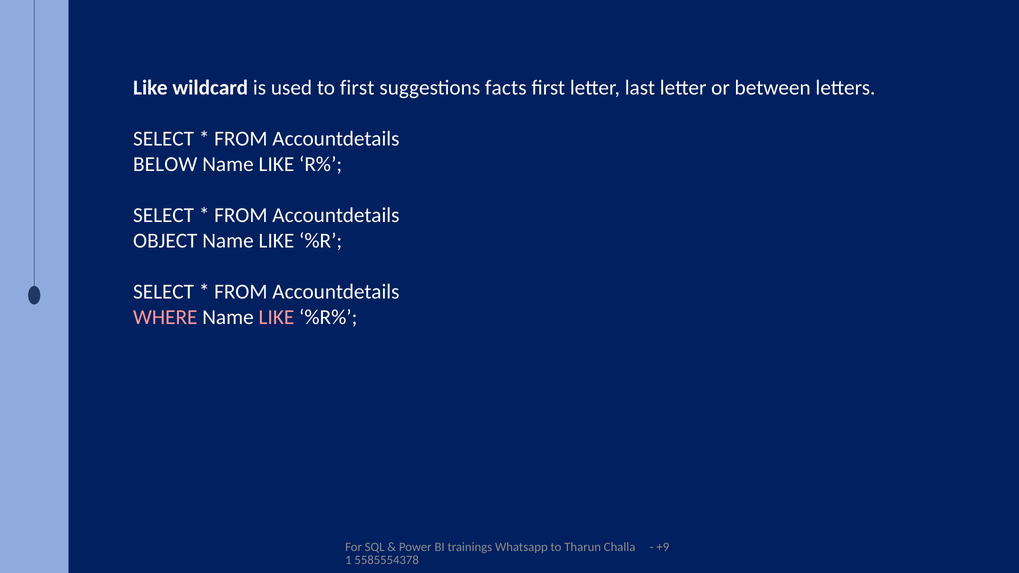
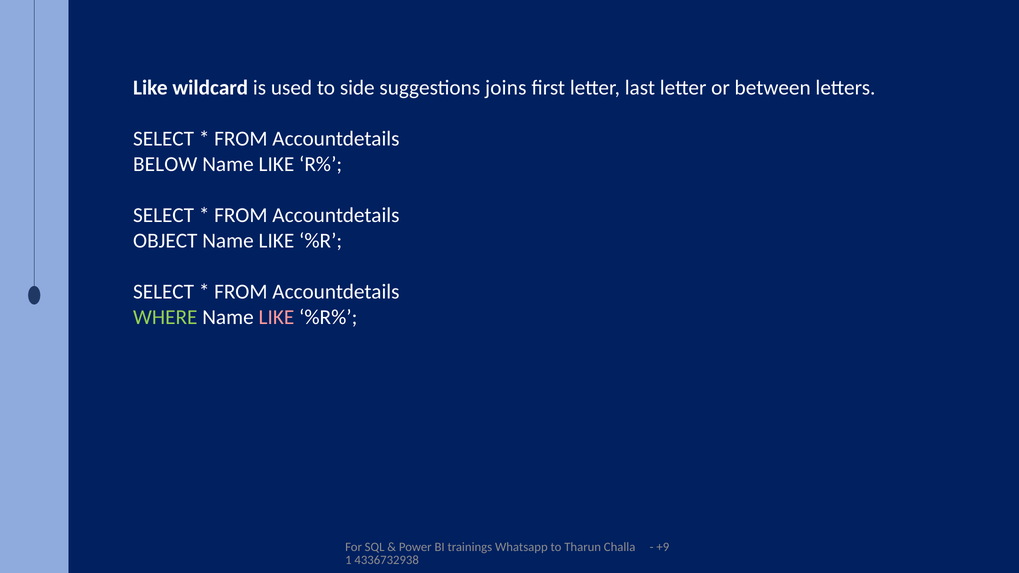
to first: first -> side
facts: facts -> joins
WHERE colour: pink -> light green
5585554378: 5585554378 -> 4336732938
